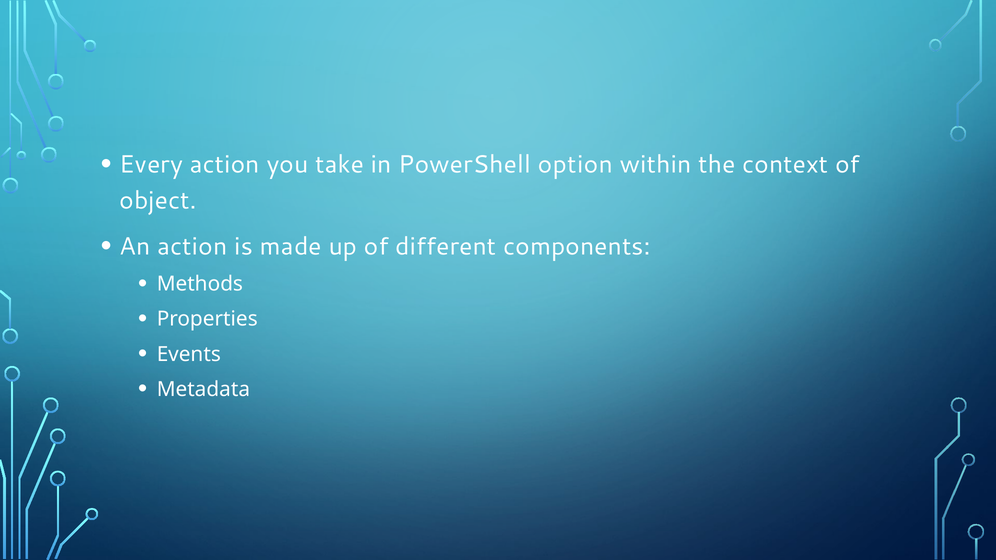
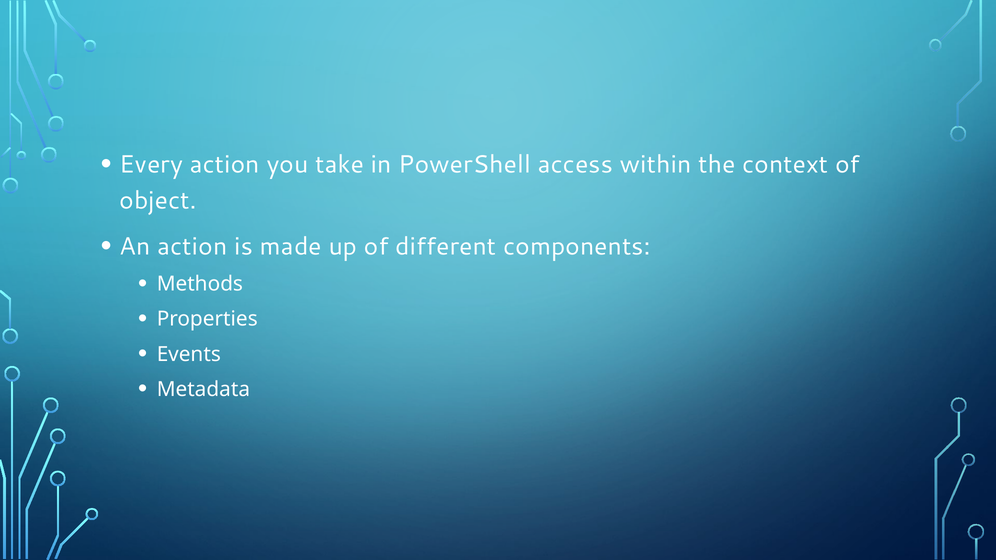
option: option -> access
